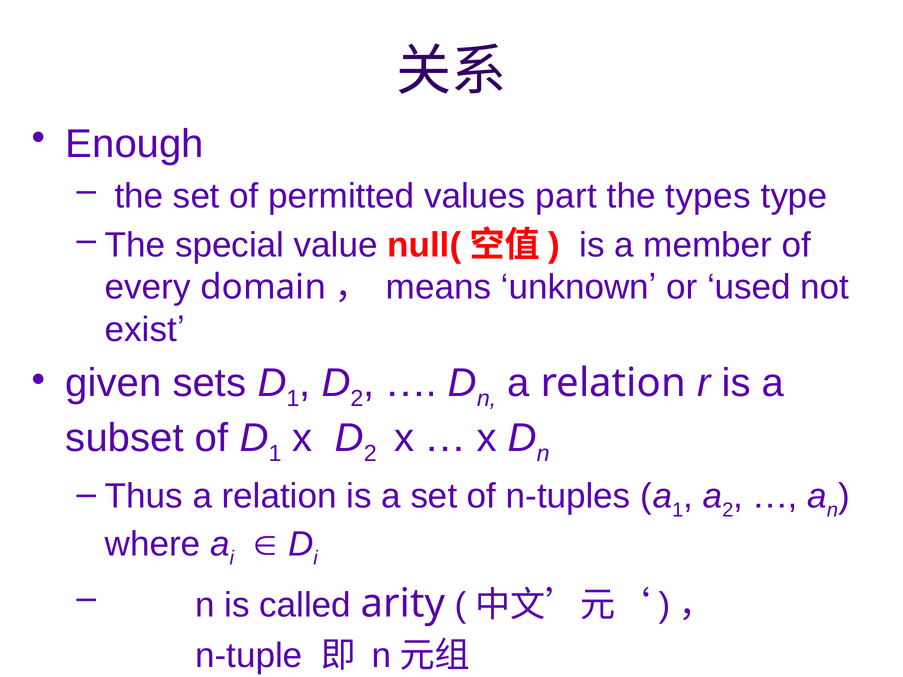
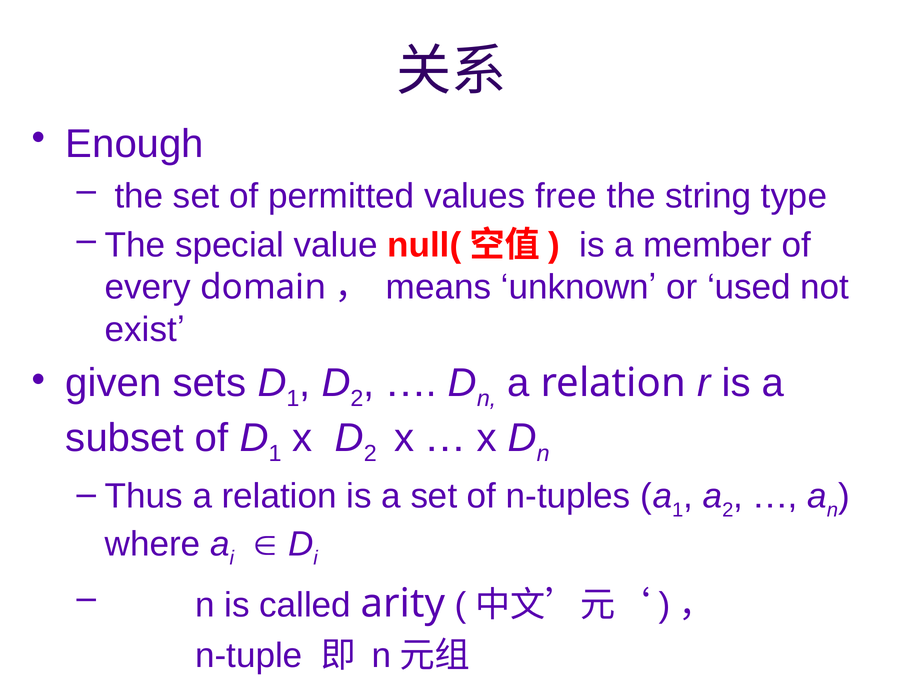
part: part -> free
types: types -> string
